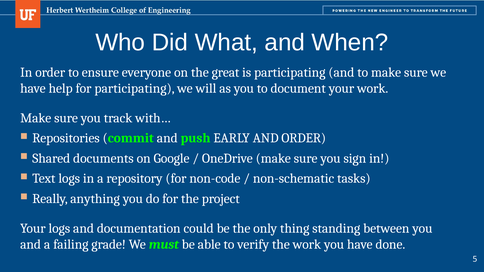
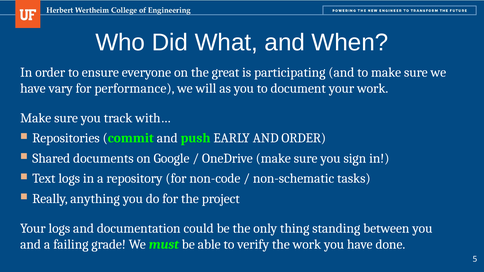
help: help -> vary
for participating: participating -> performance
